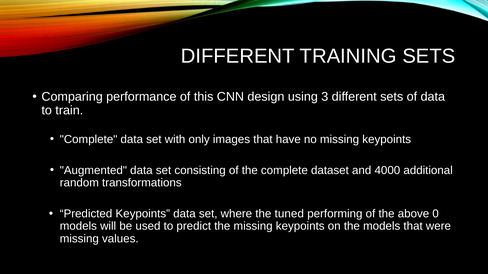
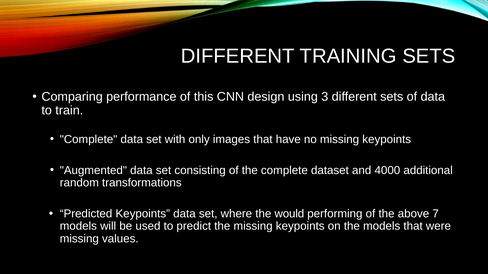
tuned: tuned -> would
0: 0 -> 7
